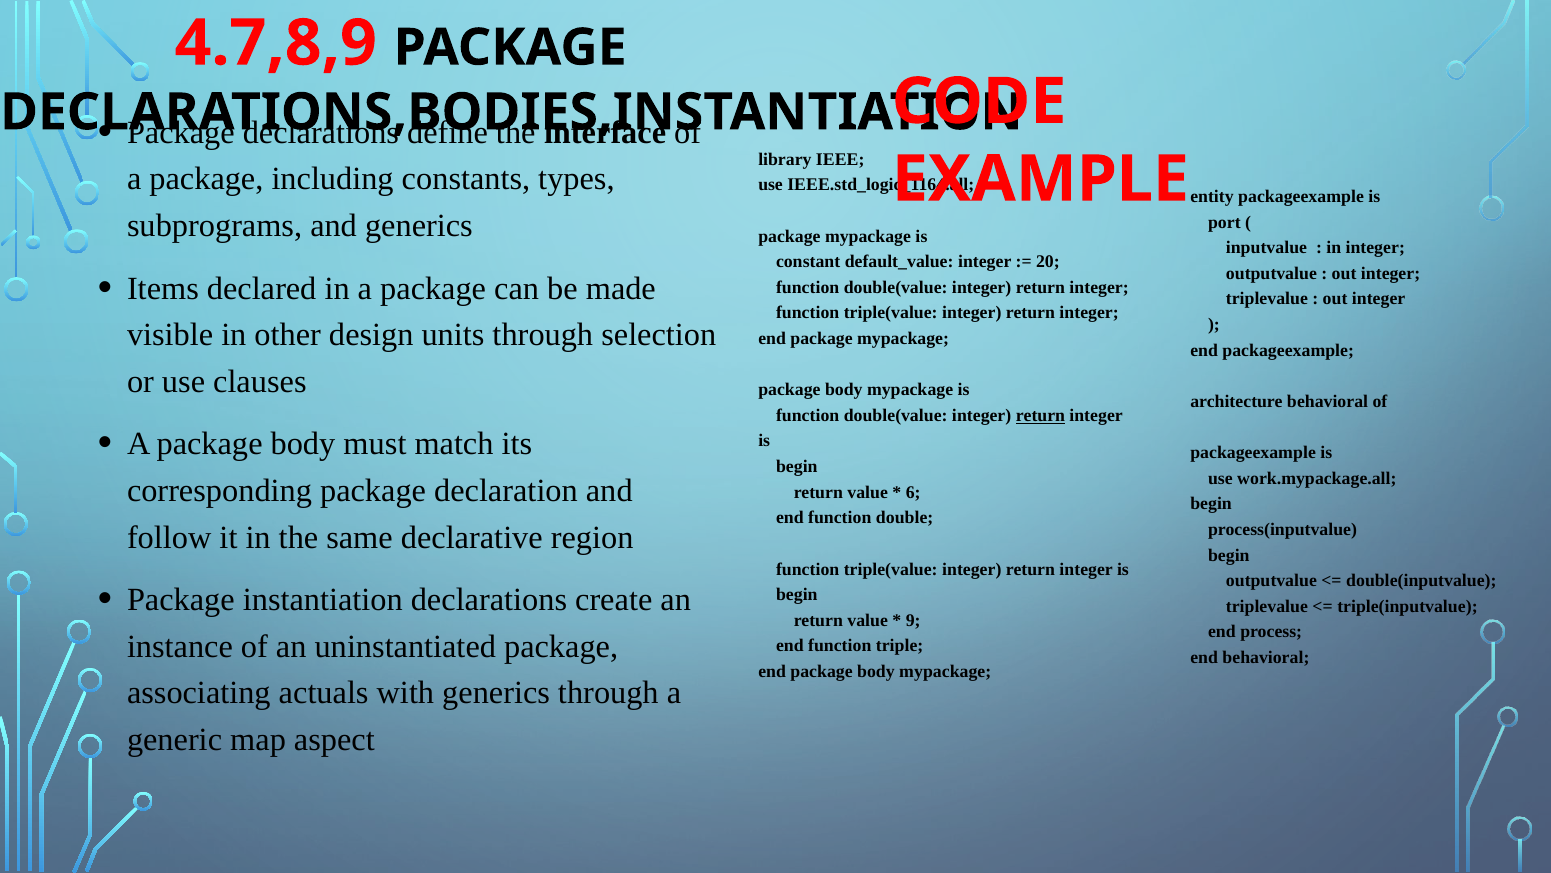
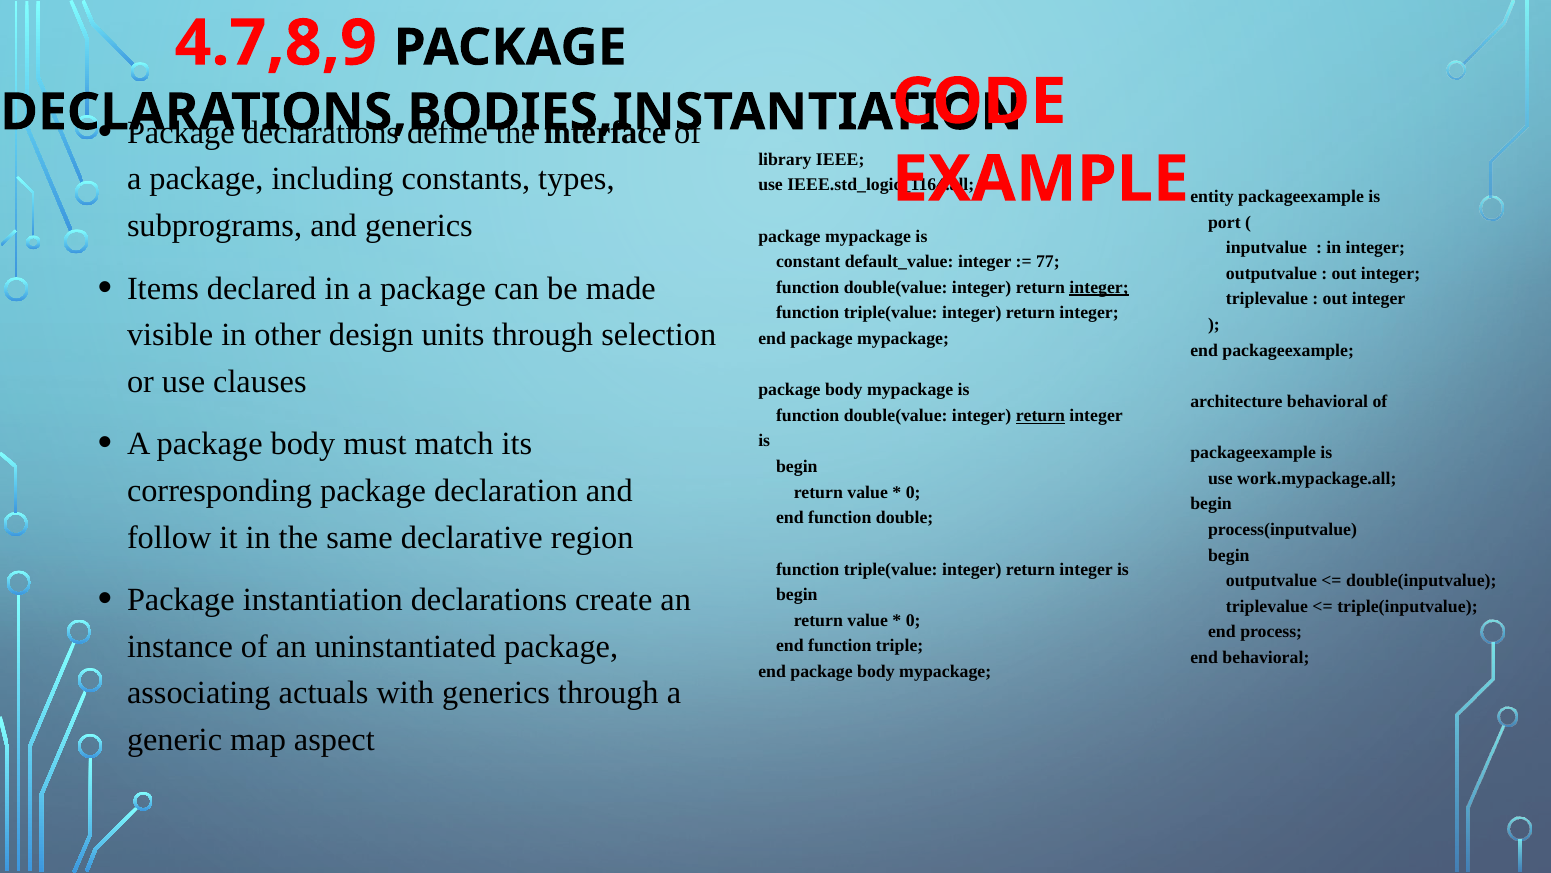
20: 20 -> 77
integer at (1099, 287) underline: none -> present
6 at (913, 492): 6 -> 0
9 at (913, 620): 9 -> 0
